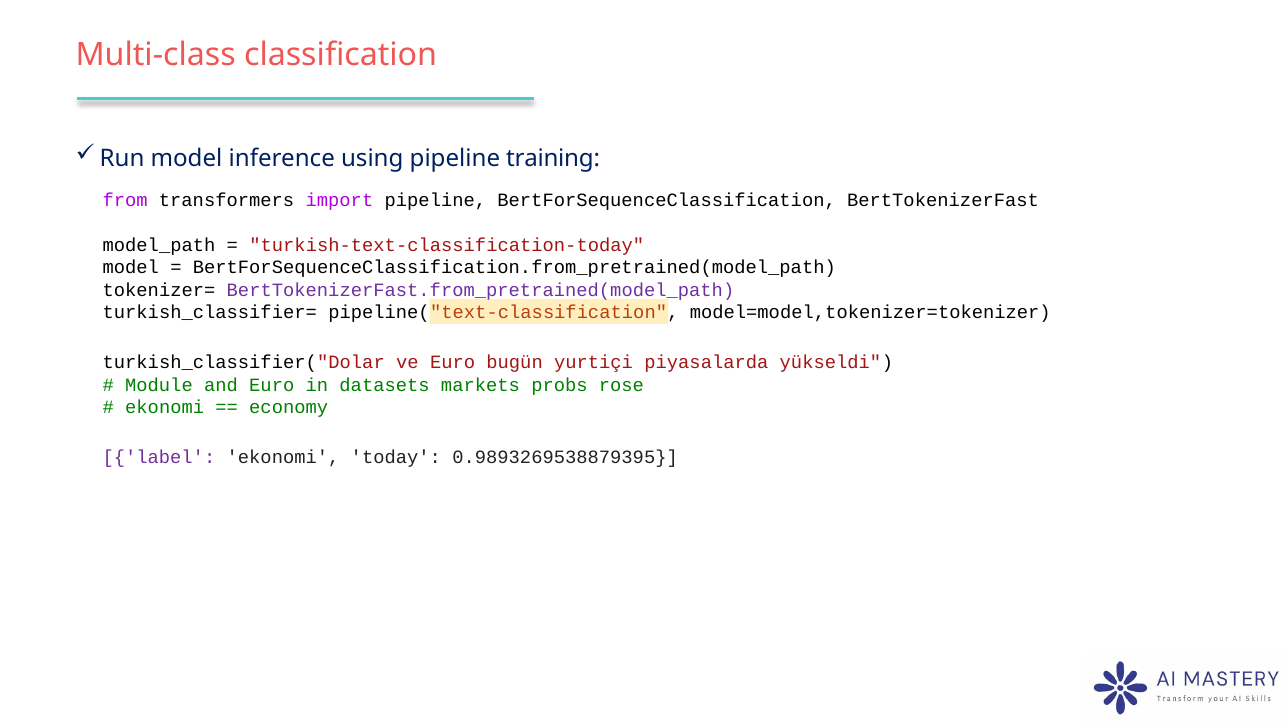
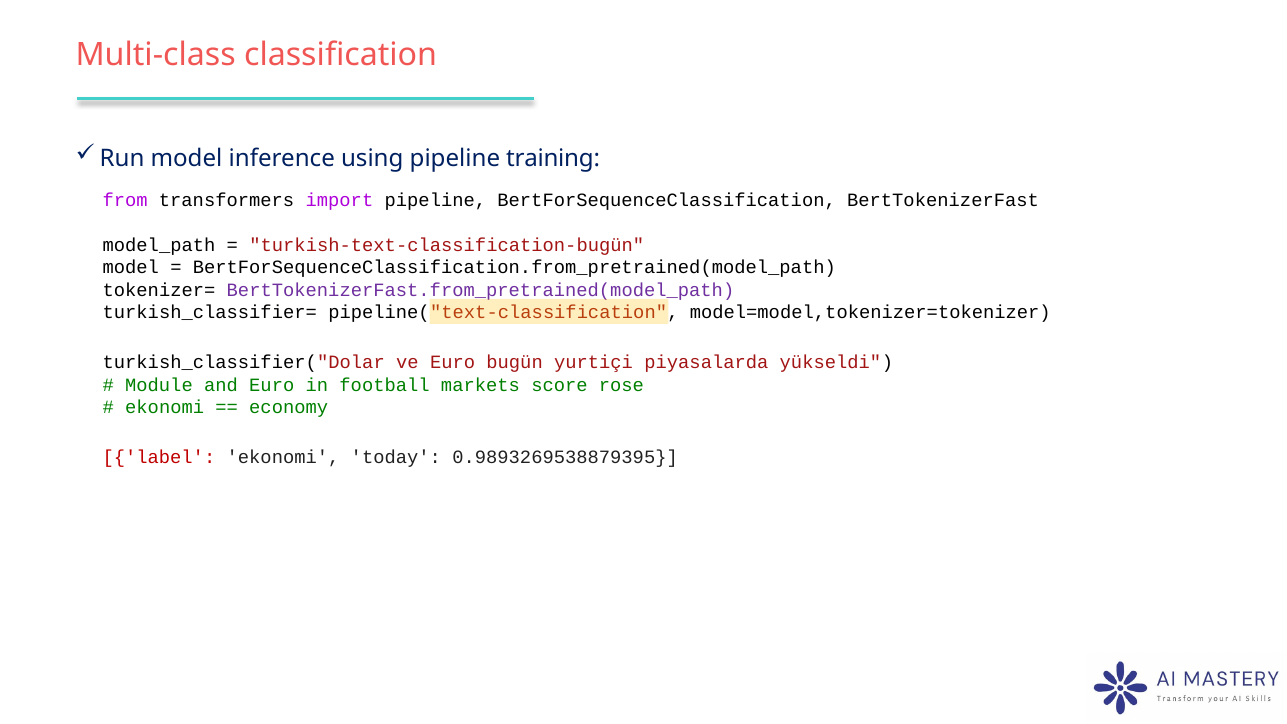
turkish-text-classification-today: turkish-text-classification-today -> turkish-text-classification-bugün
datasets: datasets -> football
probs: probs -> score
label colour: purple -> red
